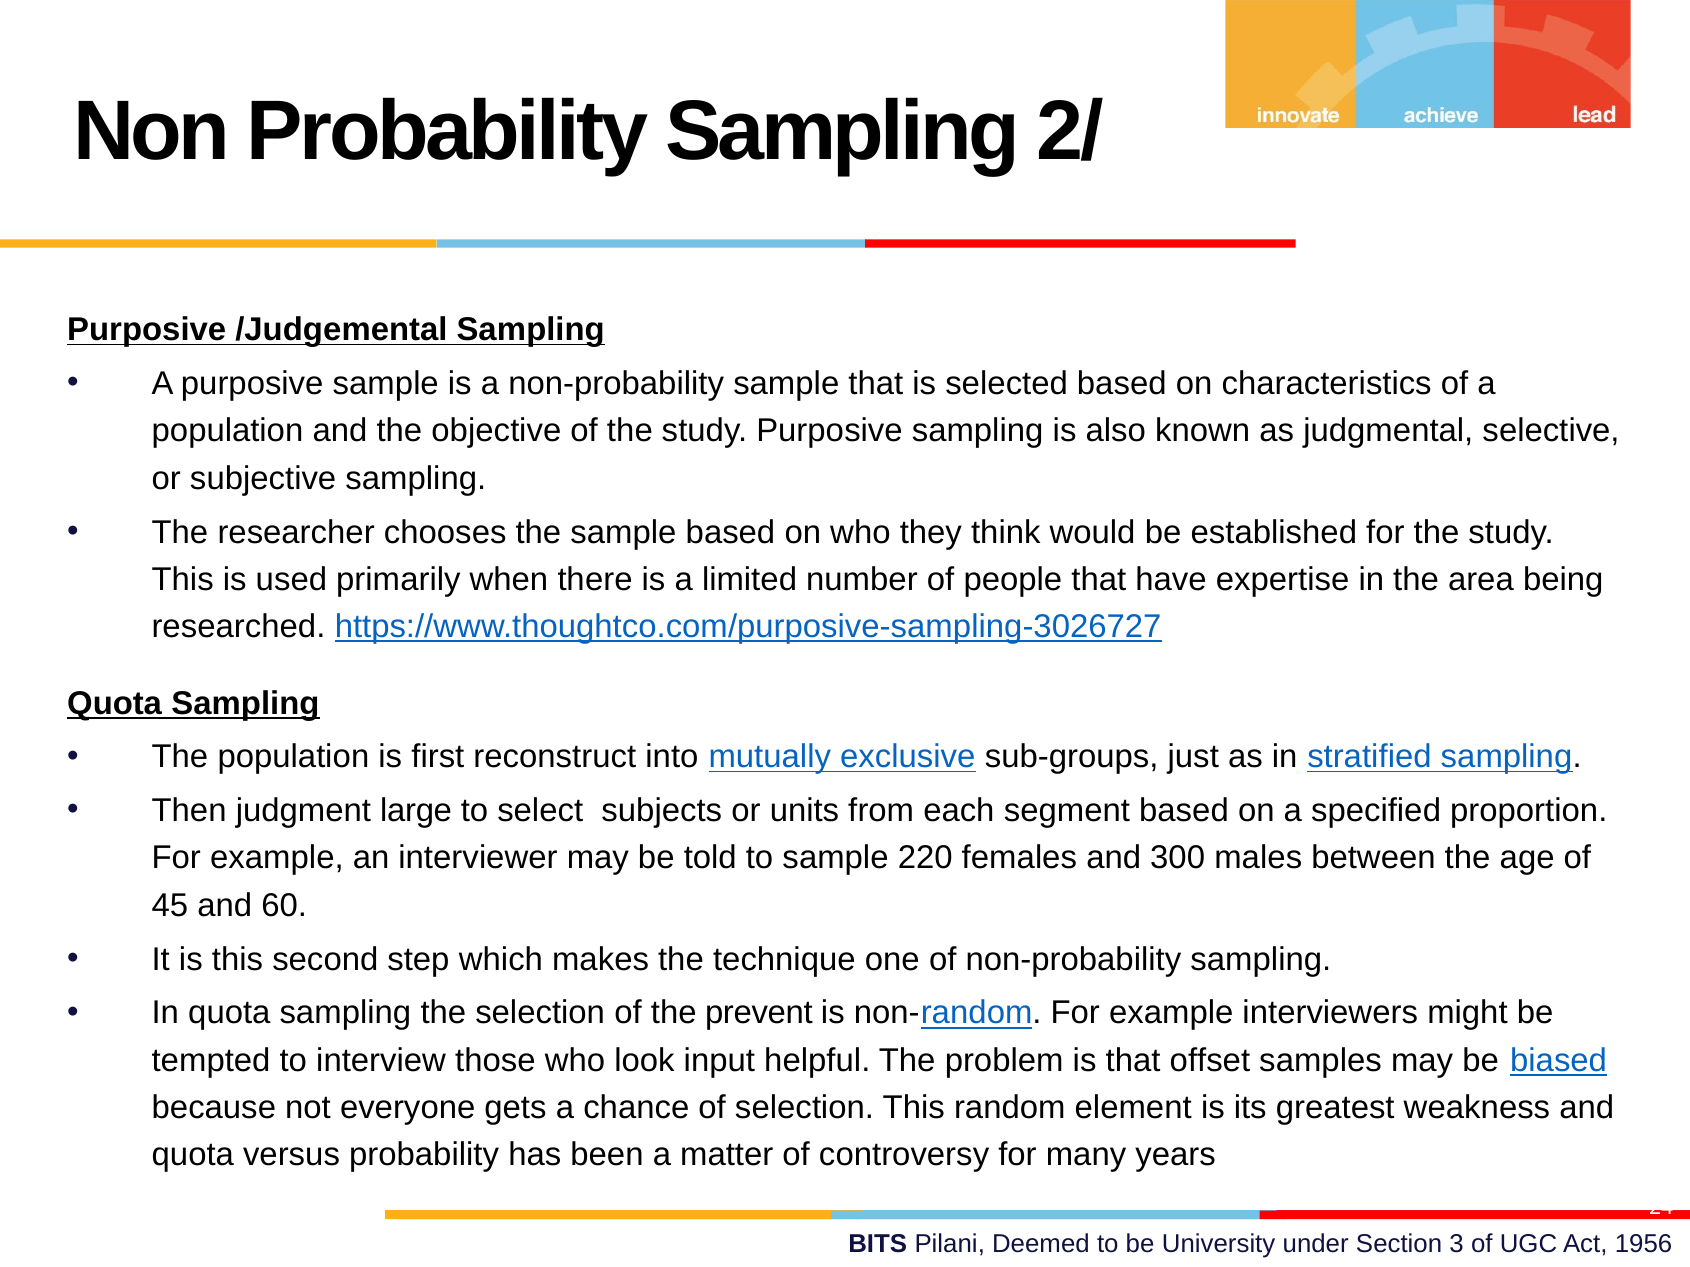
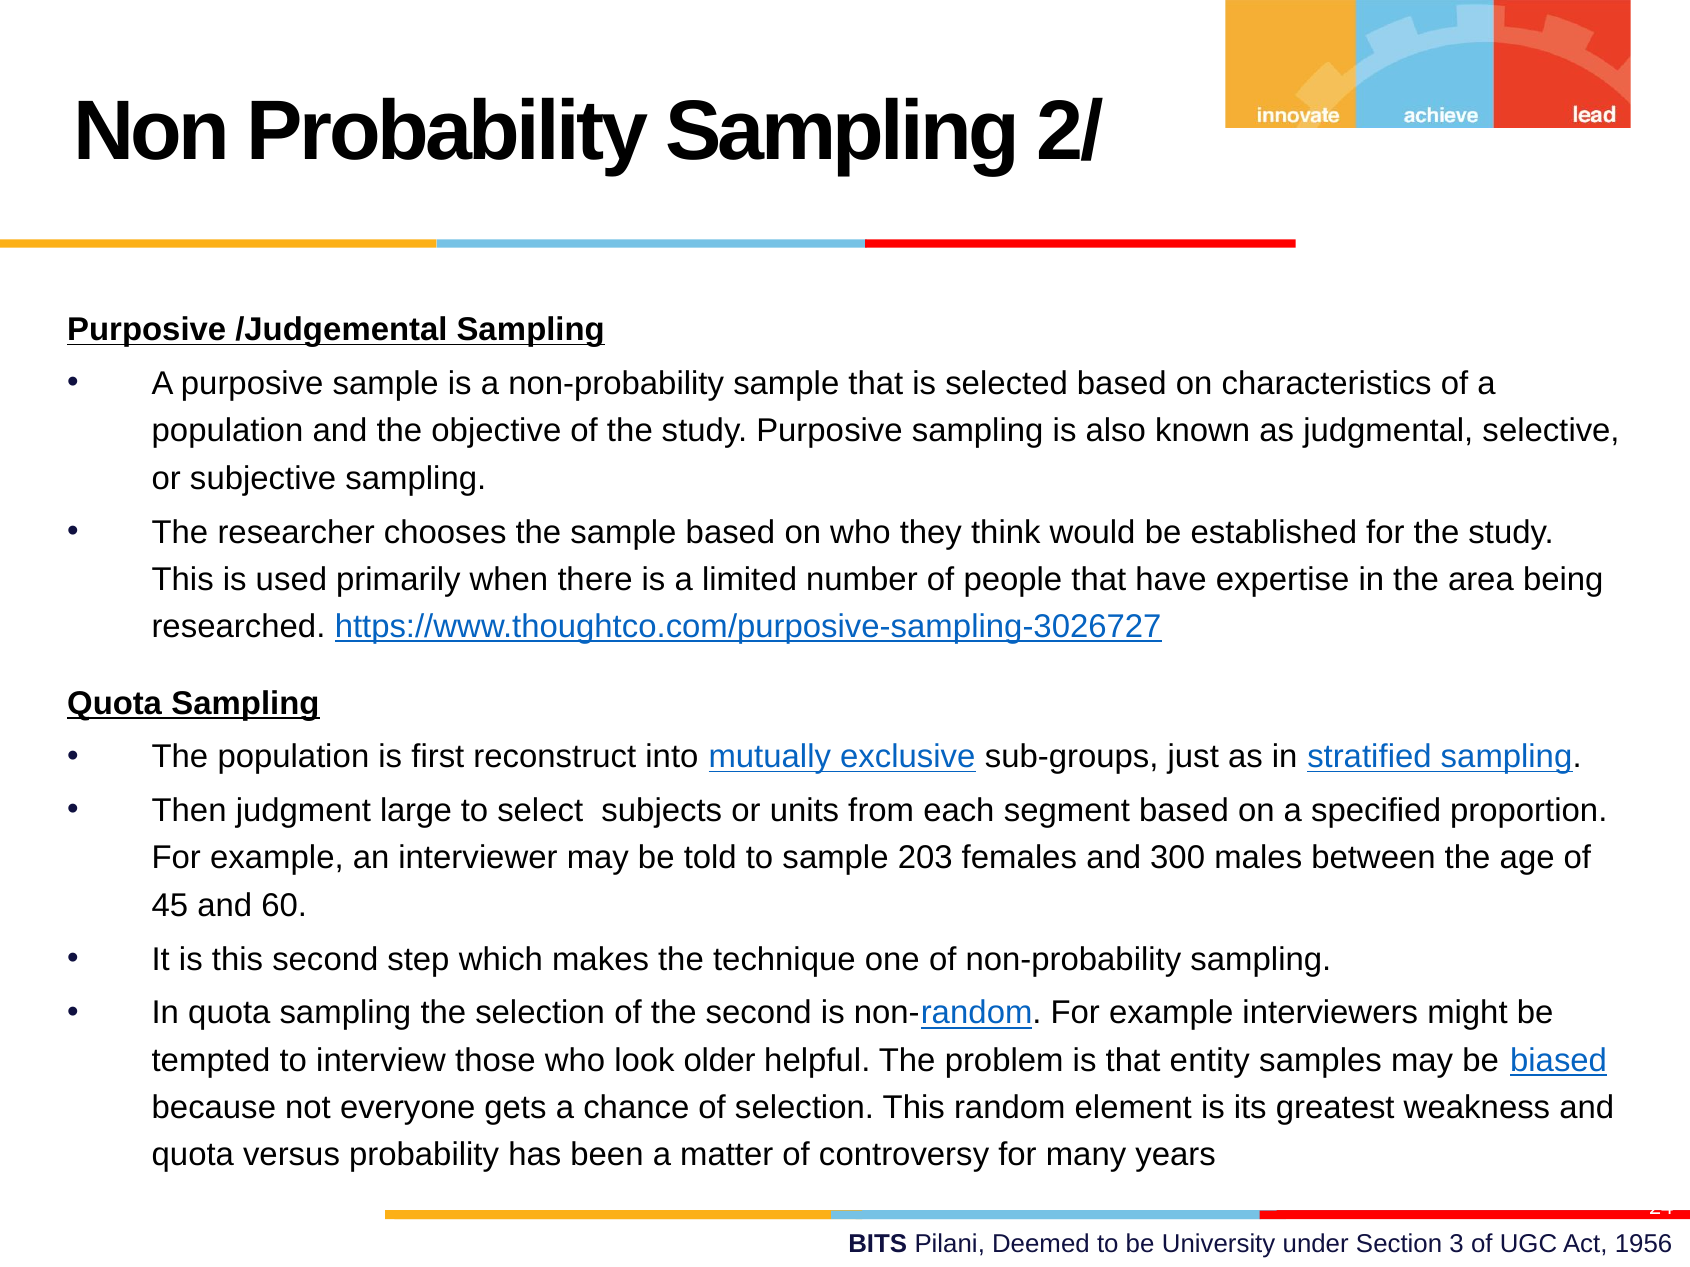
220: 220 -> 203
the prevent: prevent -> second
input: input -> older
offset: offset -> entity
